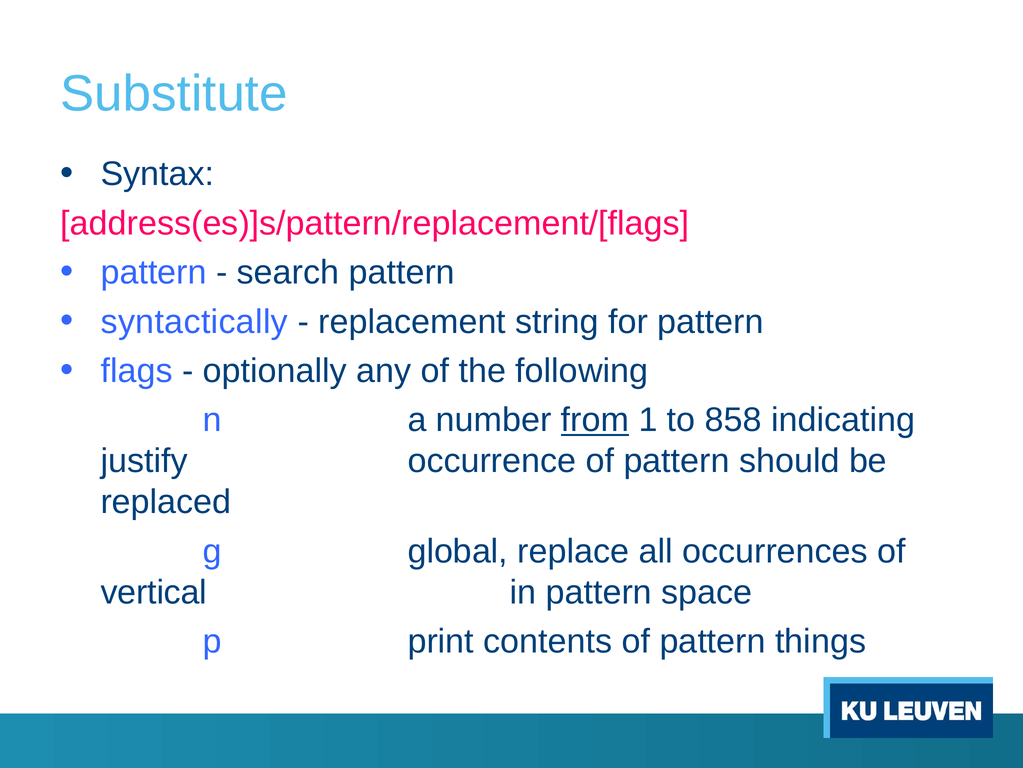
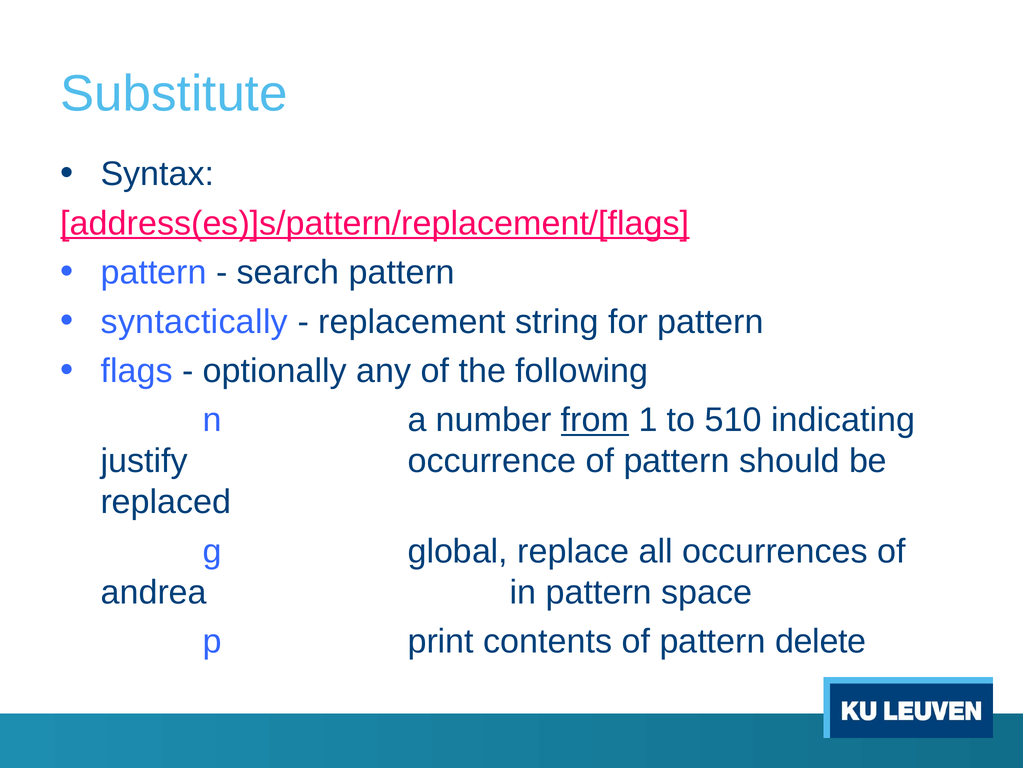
address(es)]s/pattern/replacement/[flags underline: none -> present
858: 858 -> 510
vertical: vertical -> andrea
things: things -> delete
